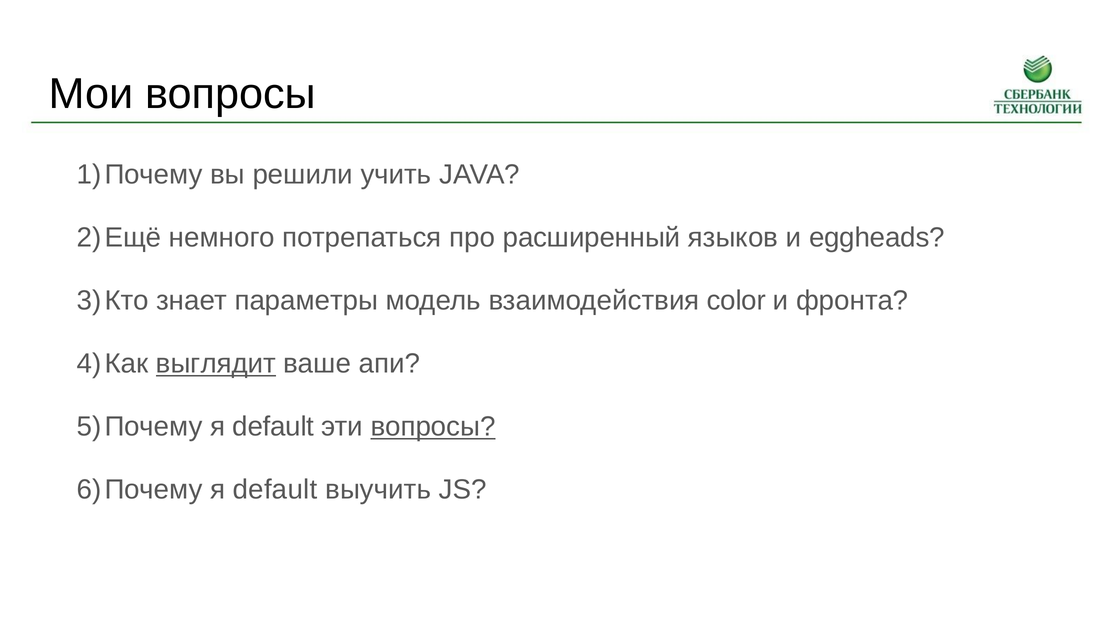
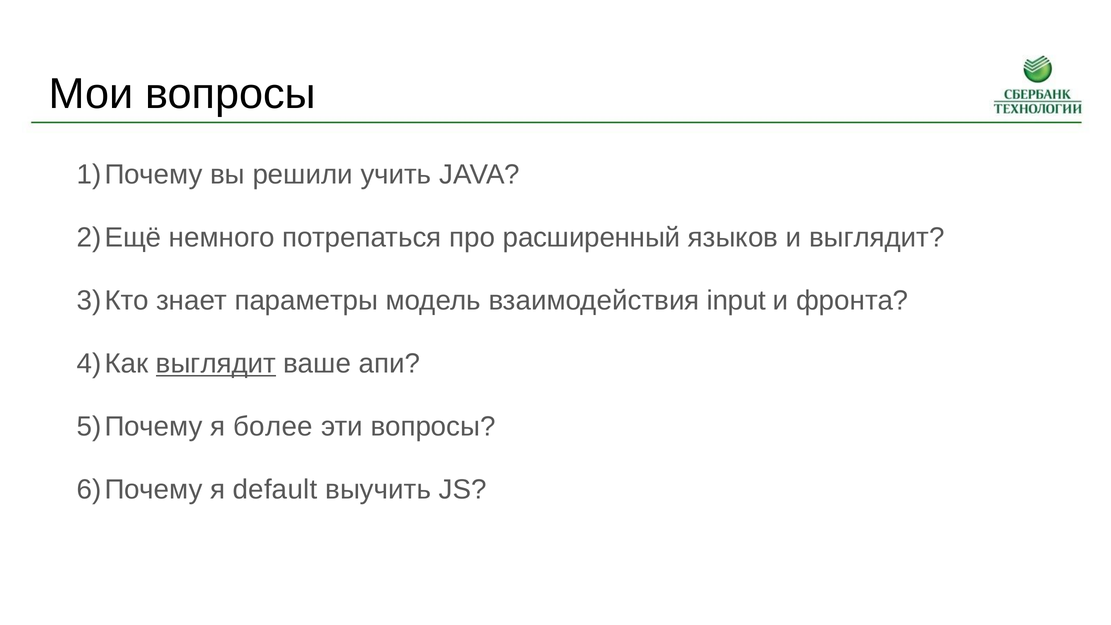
и eggheads: eggheads -> выглядит
color: color -> input
default at (273, 427): default -> более
вопросы at (433, 427) underline: present -> none
